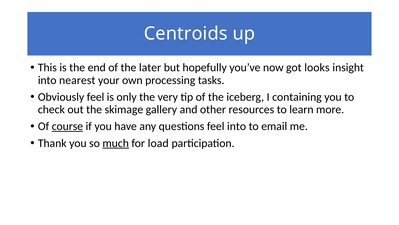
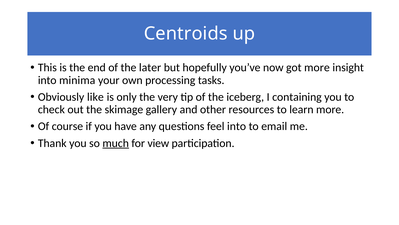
got looks: looks -> more
nearest: nearest -> minima
Obviously feel: feel -> like
course underline: present -> none
load: load -> view
